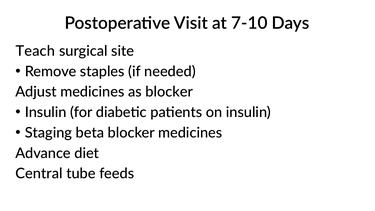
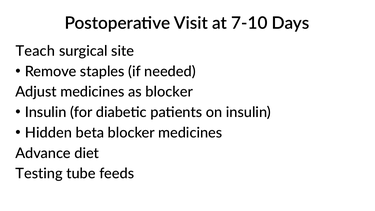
Staging: Staging -> Hidden
Central: Central -> Testing
